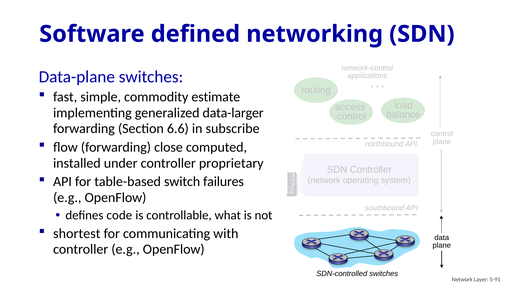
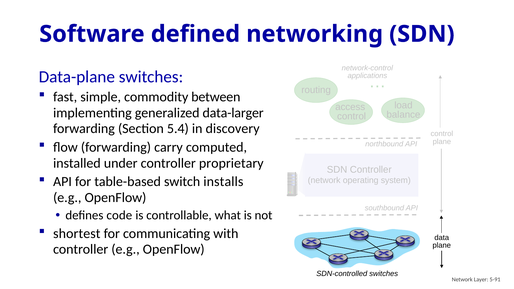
estimate: estimate -> between
6.6: 6.6 -> 5.4
subscribe: subscribe -> discovery
close: close -> carry
failures: failures -> installs
